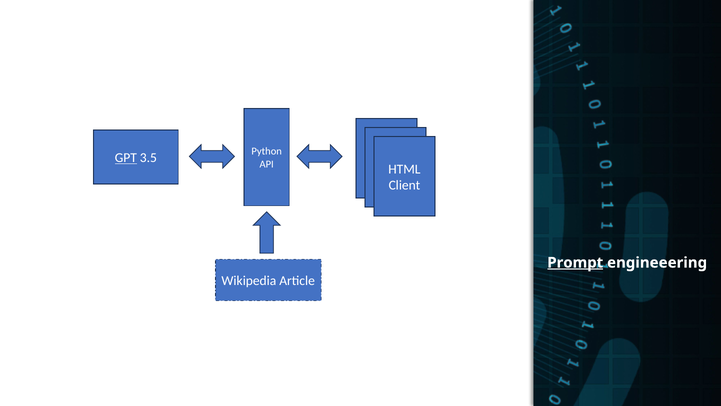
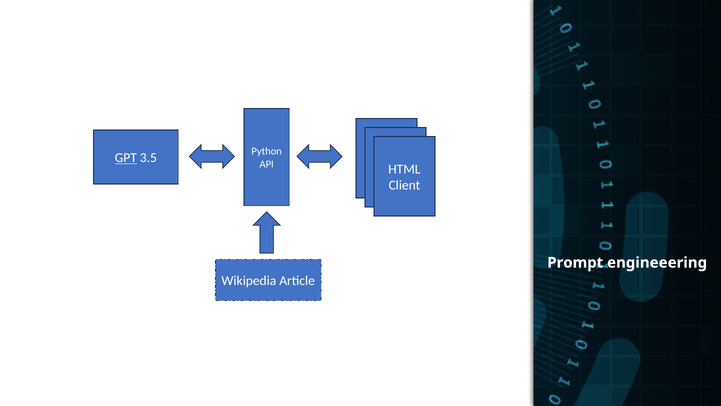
Prompt underline: present -> none
